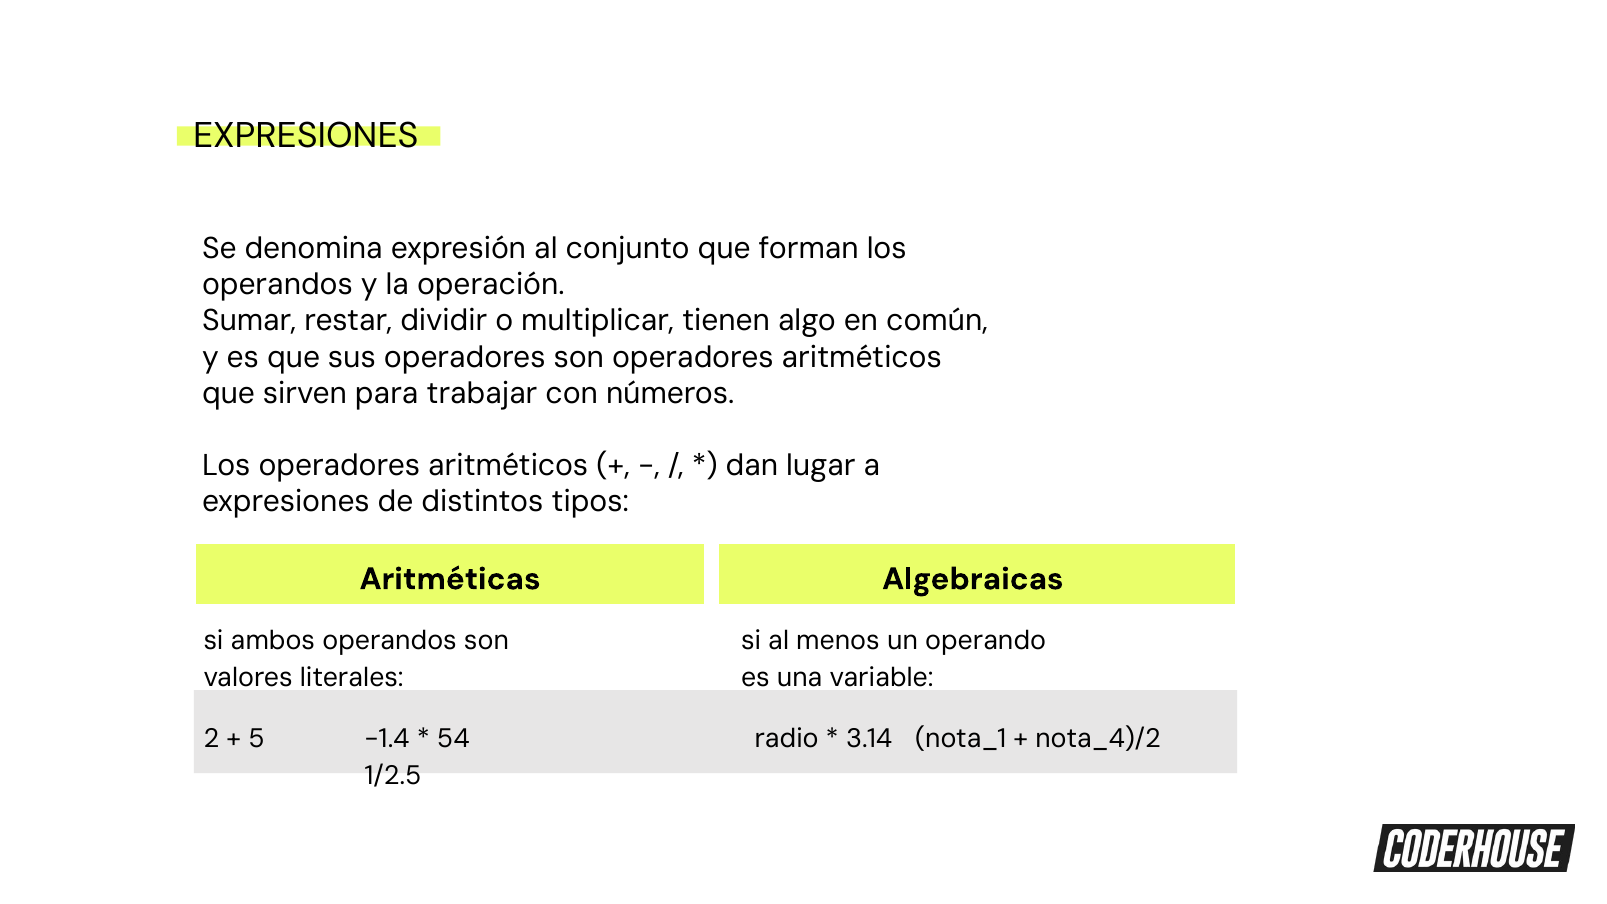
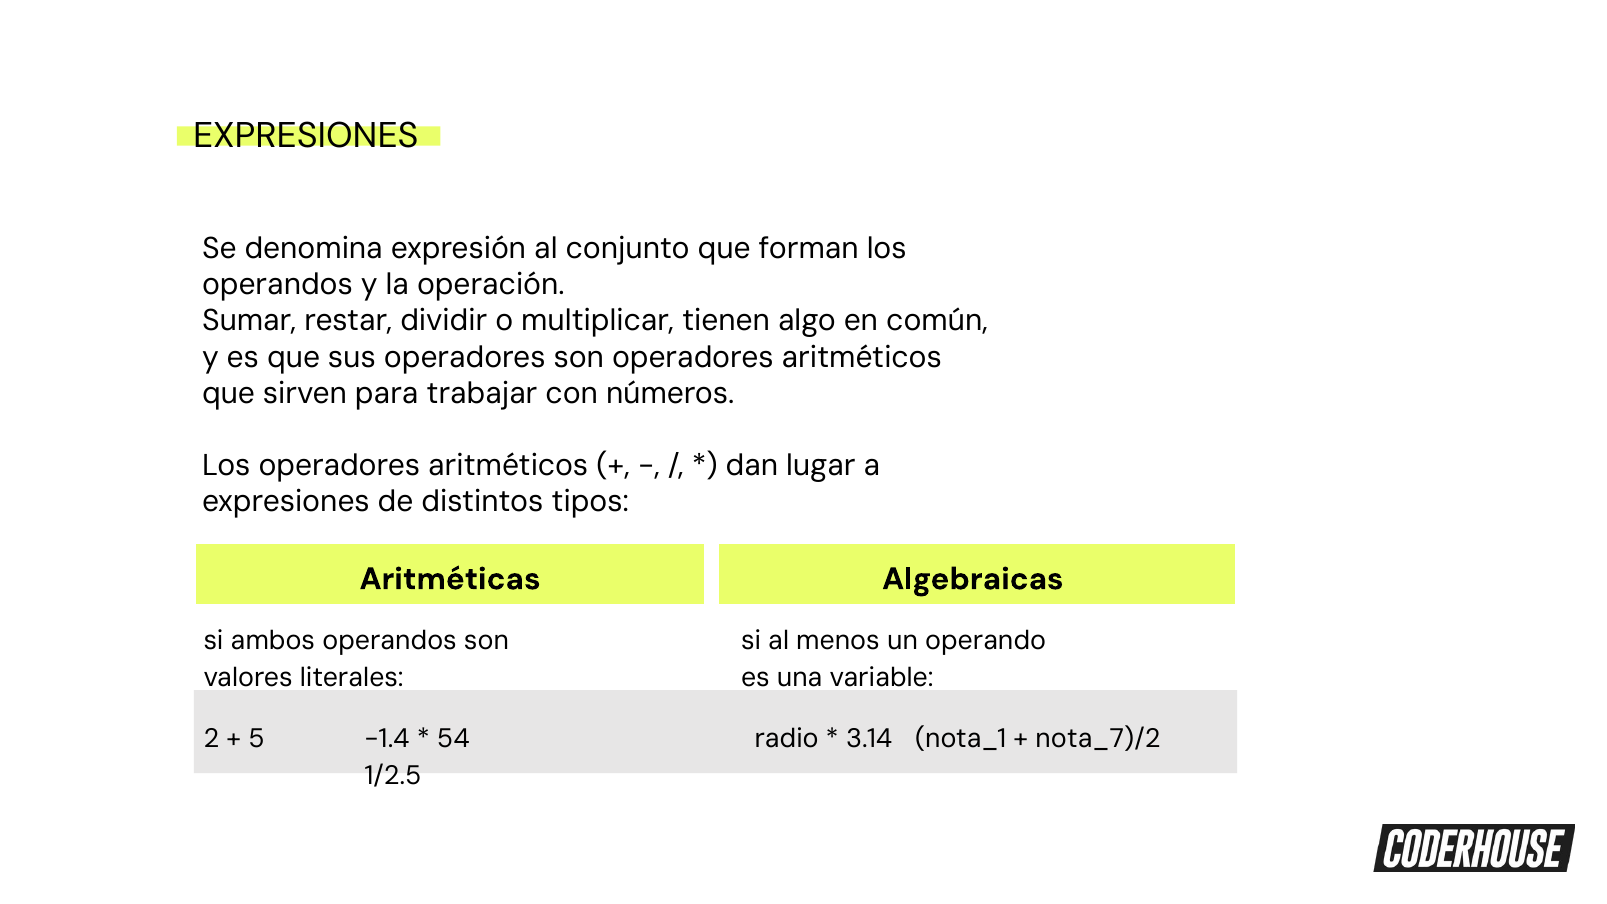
nota_4)/2: nota_4)/2 -> nota_7)/2
